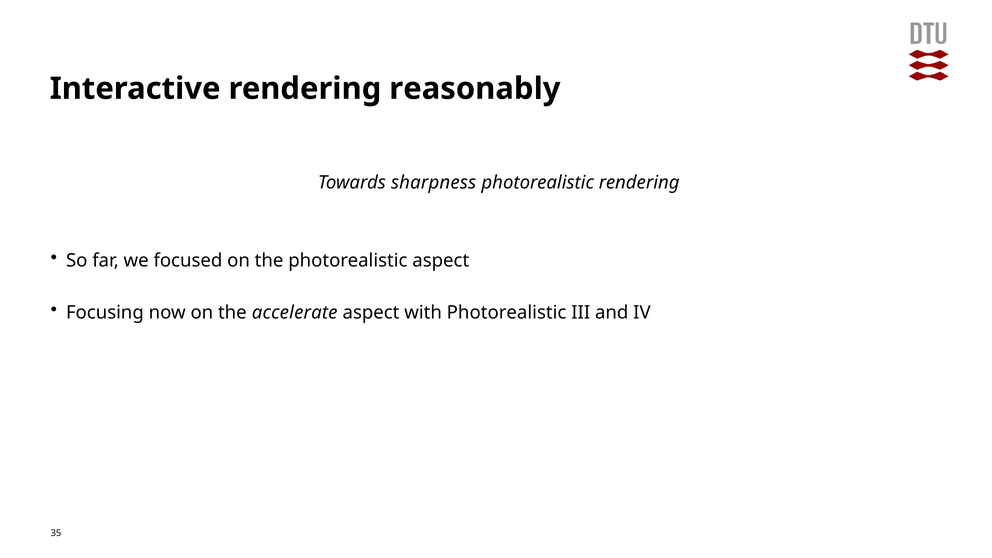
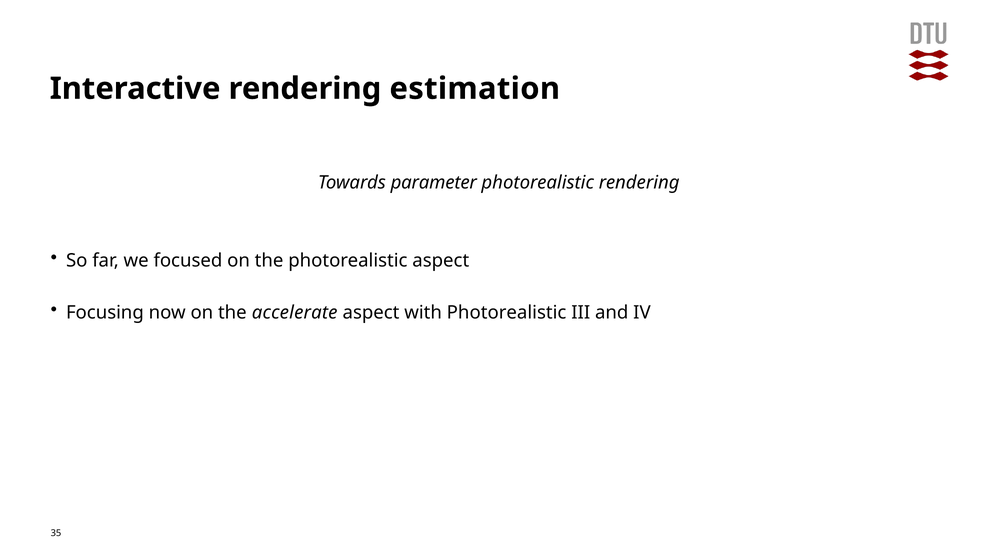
reasonably: reasonably -> estimation
sharpness: sharpness -> parameter
